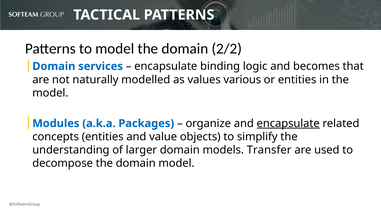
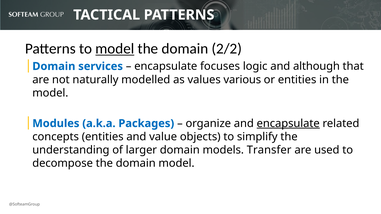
model at (115, 49) underline: none -> present
binding: binding -> focuses
becomes: becomes -> although
